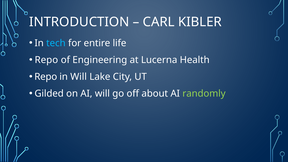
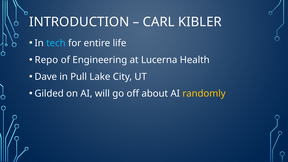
Repo at (46, 77): Repo -> Dave
in Will: Will -> Pull
randomly colour: light green -> yellow
